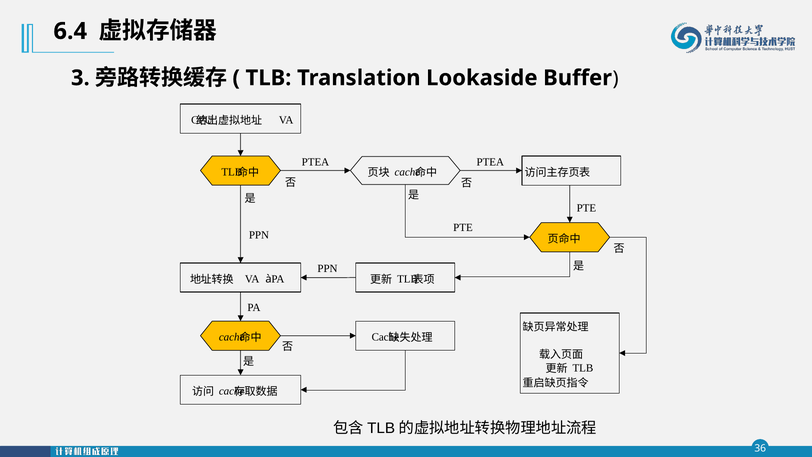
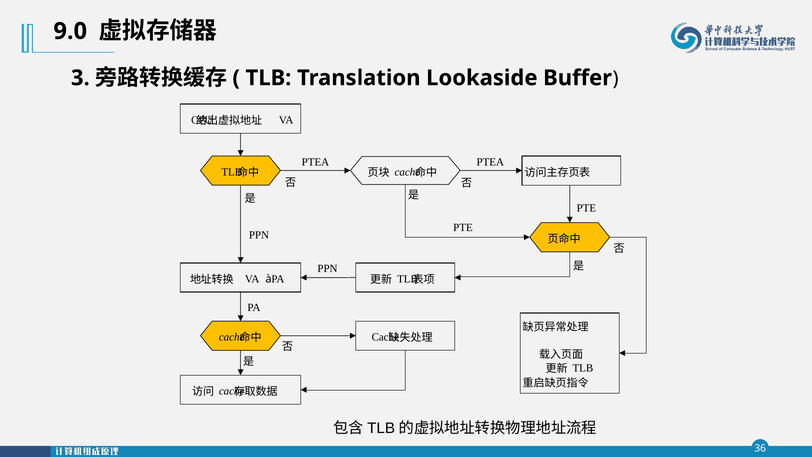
6.4: 6.4 -> 9.0
